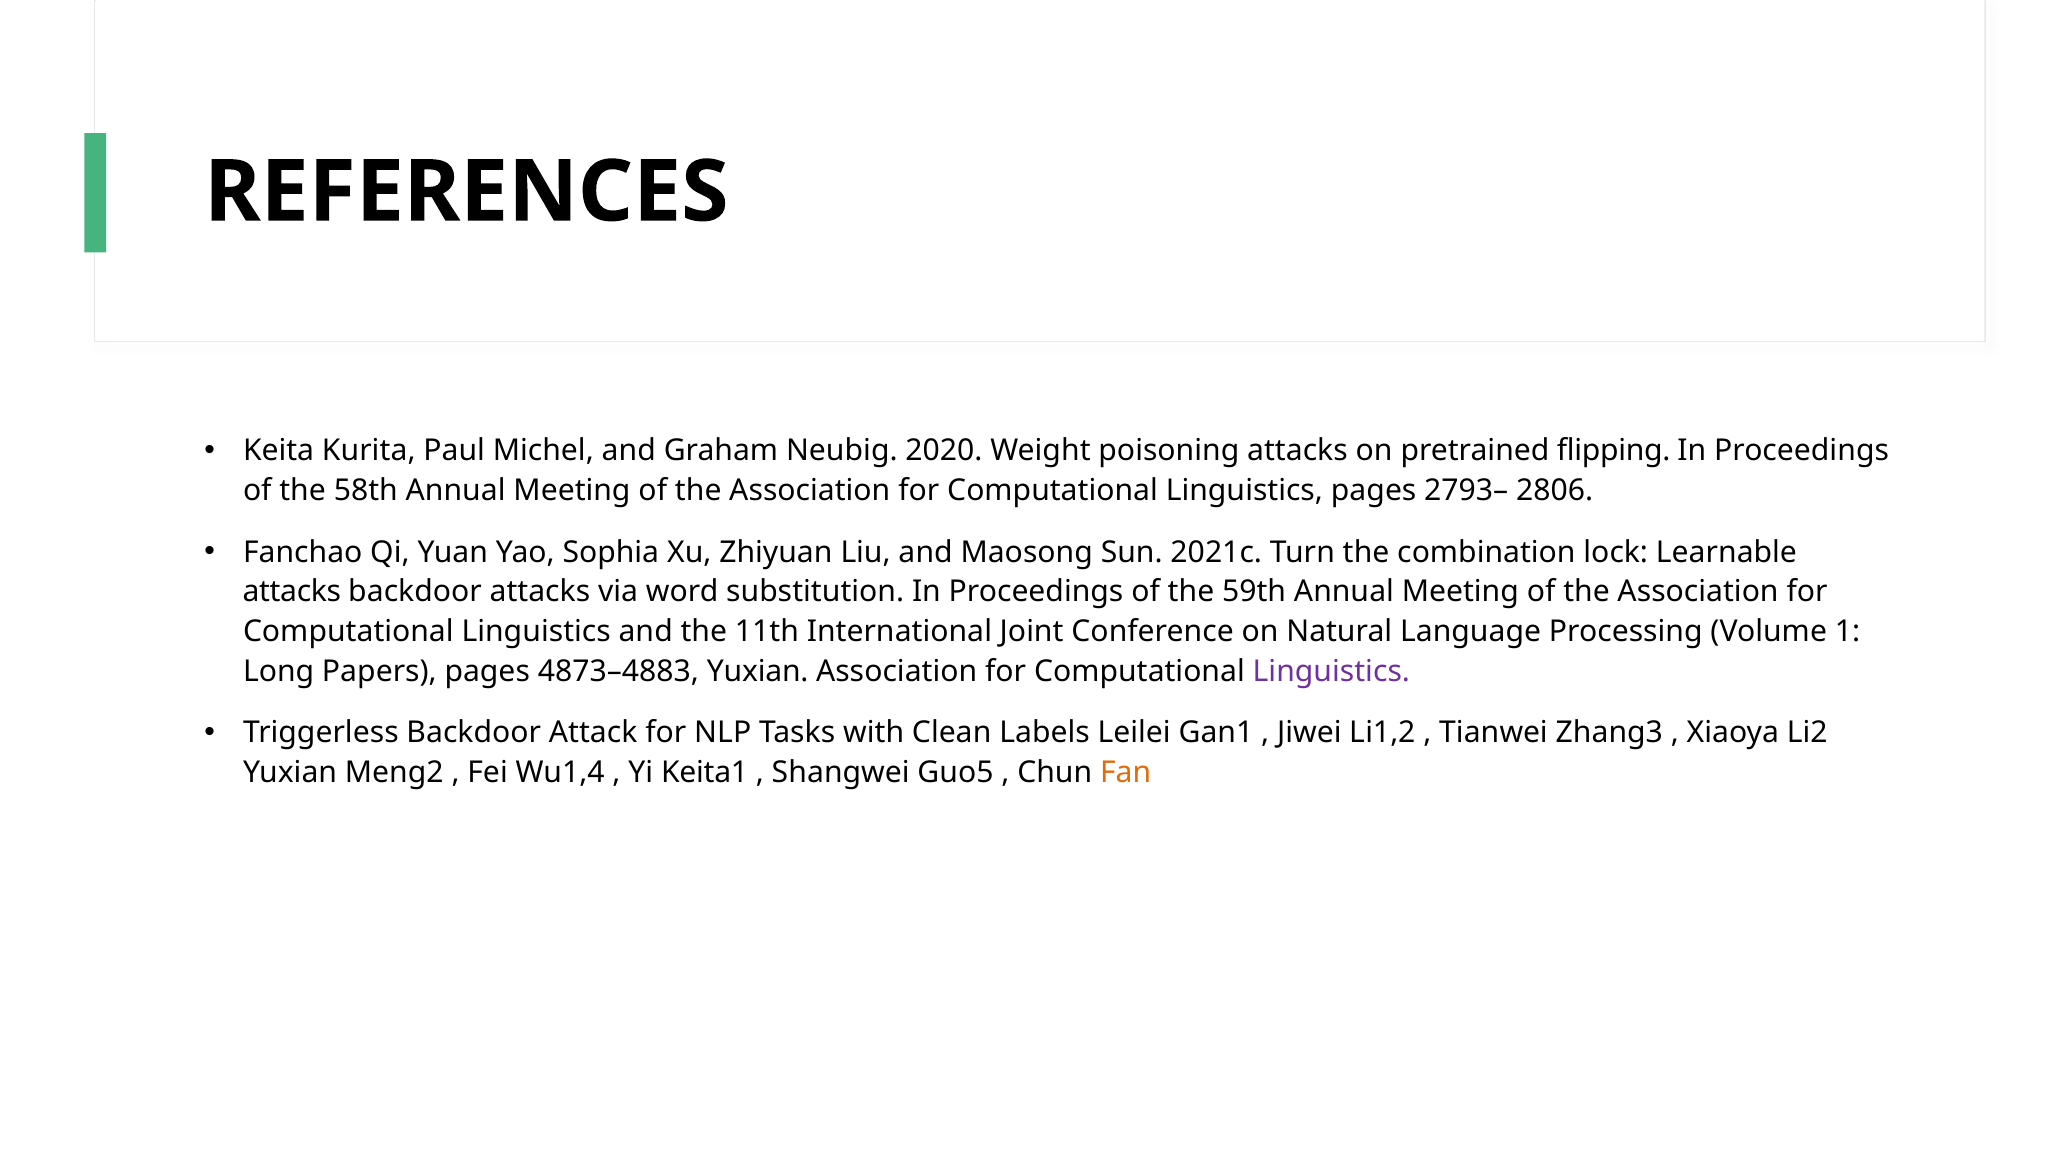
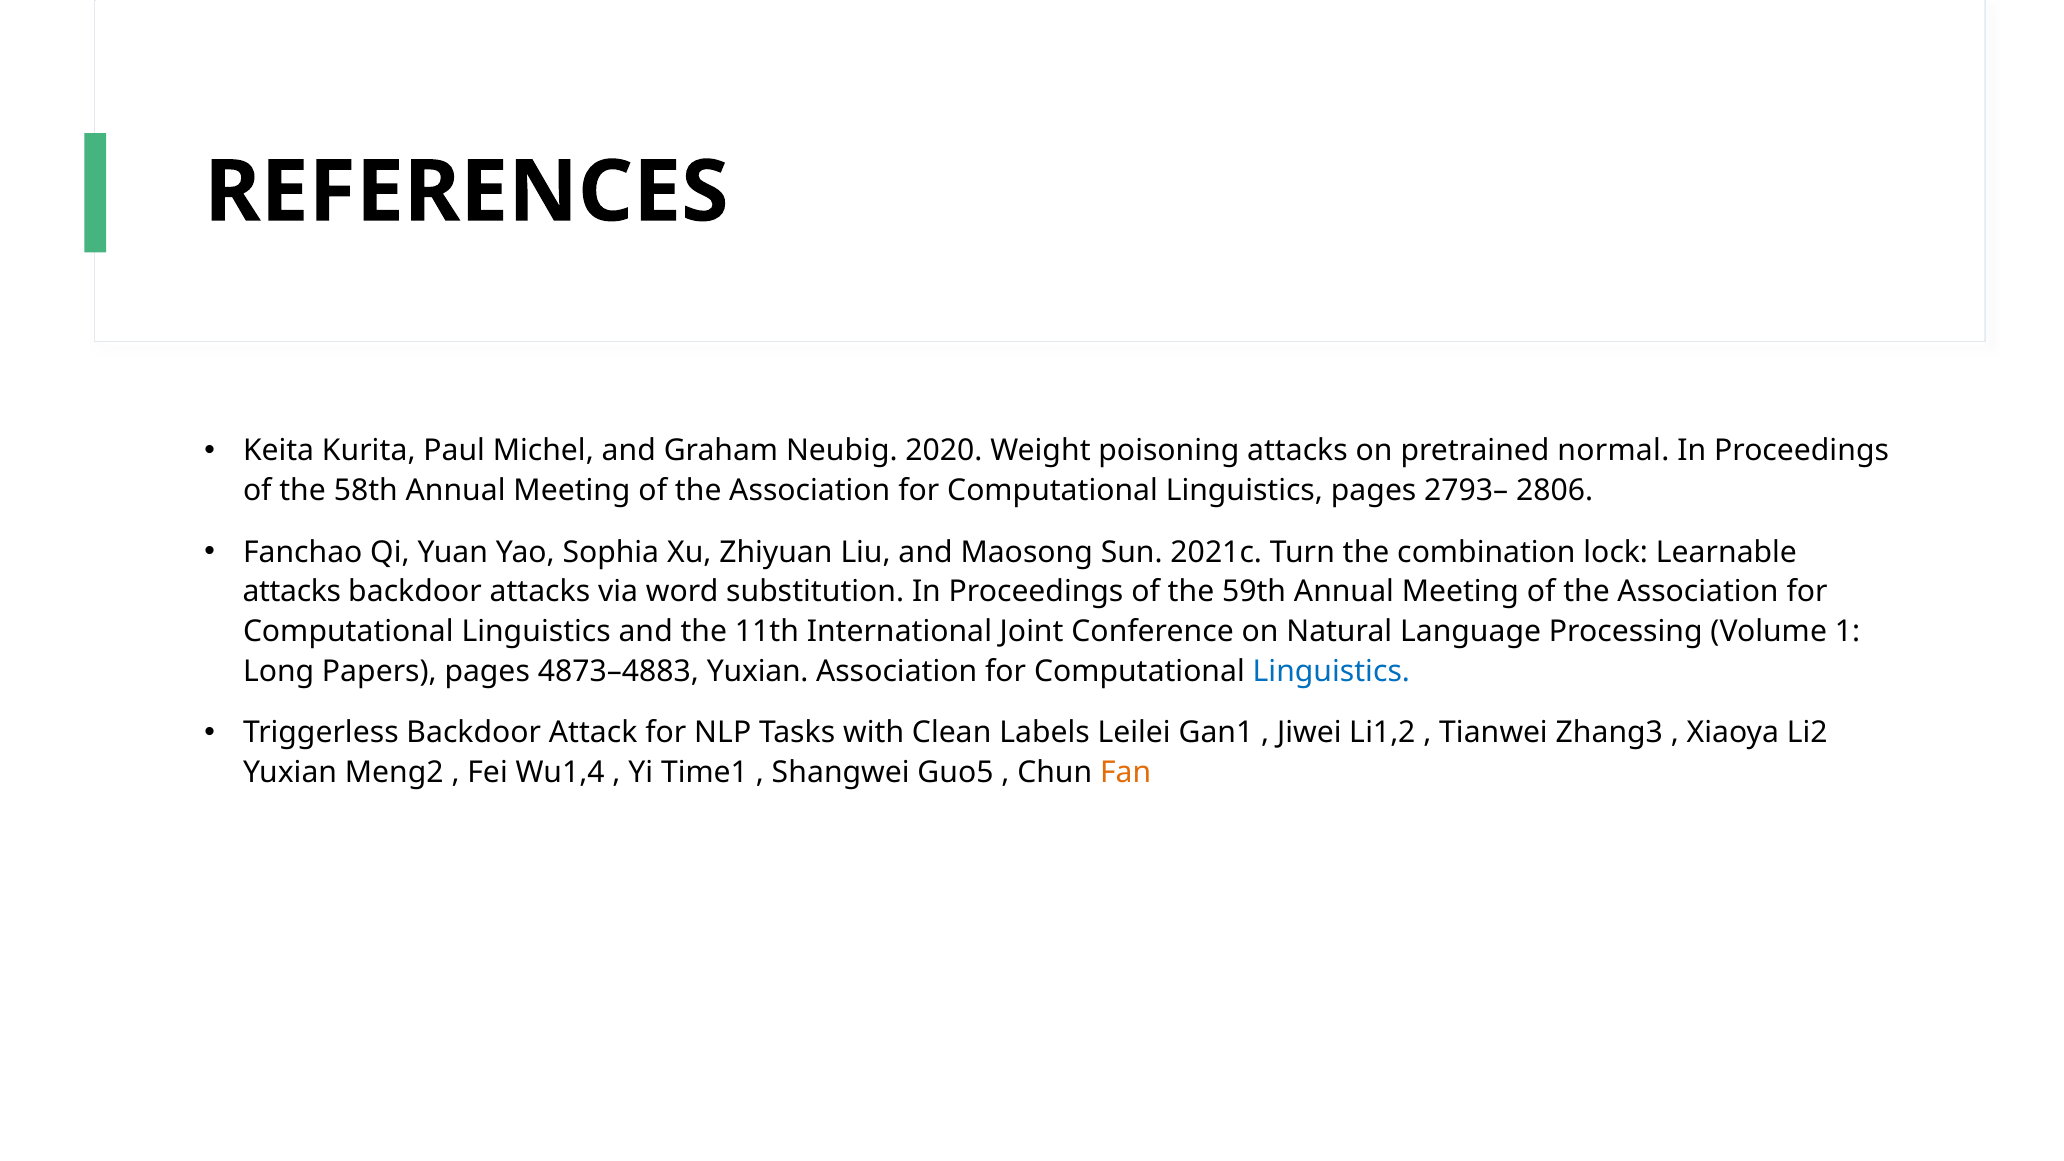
flipping: flipping -> normal
Linguistics at (1331, 672) colour: purple -> blue
Keita1: Keita1 -> Time1
